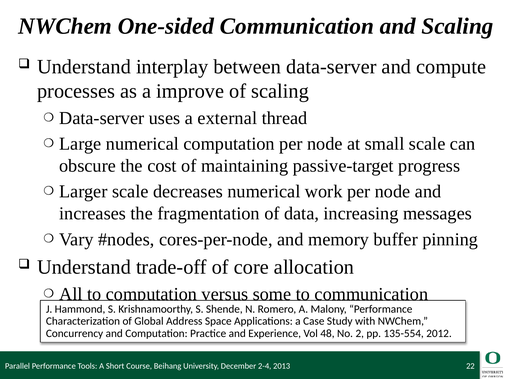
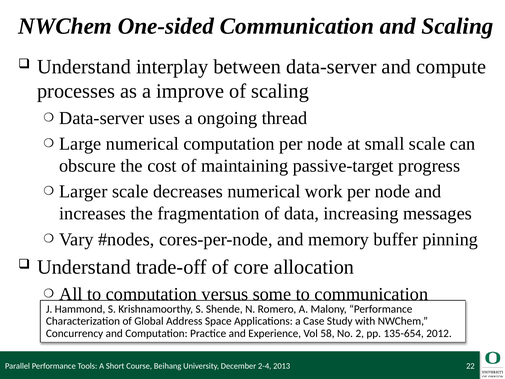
external: external -> ongoing
48: 48 -> 58
135-554: 135-554 -> 135-654
